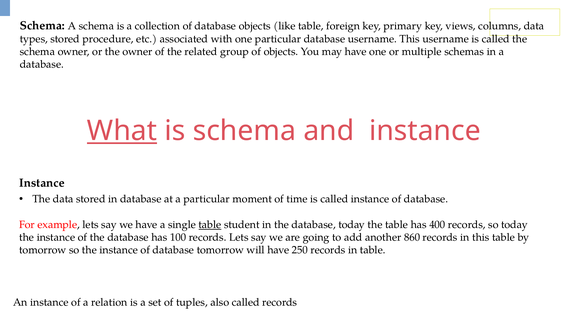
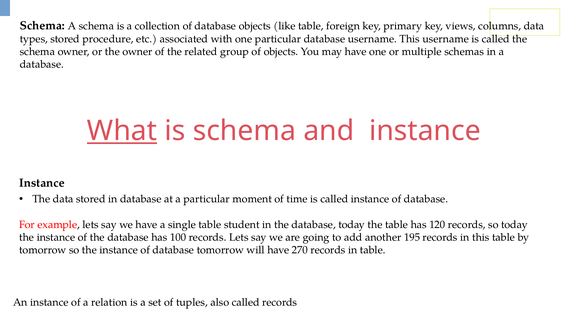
table at (210, 225) underline: present -> none
400: 400 -> 120
860: 860 -> 195
250: 250 -> 270
